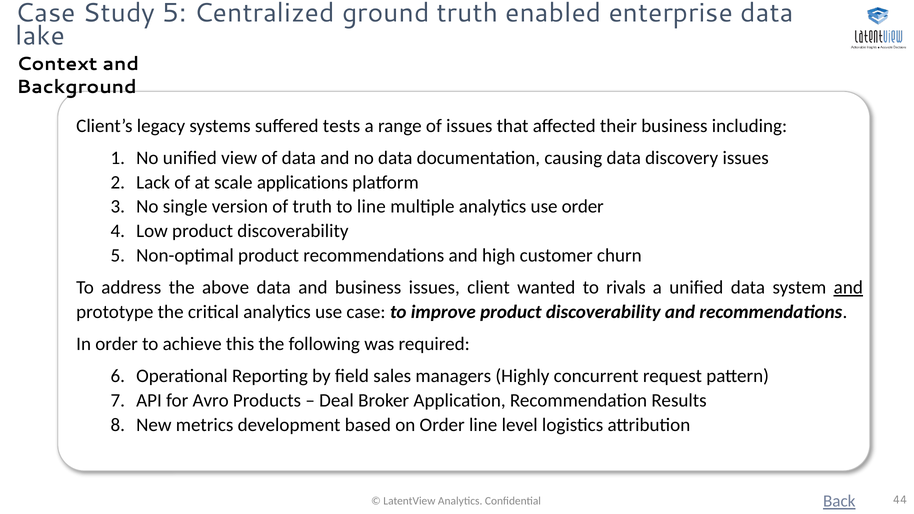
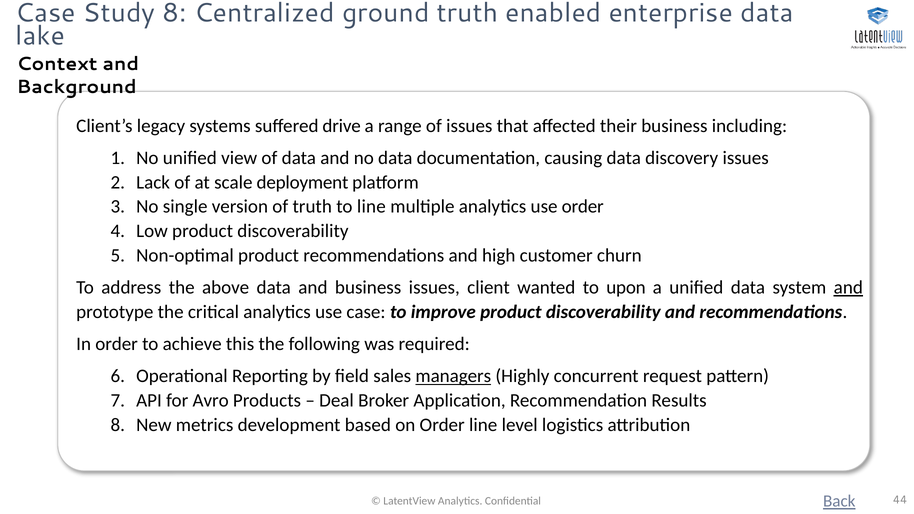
Study 5: 5 -> 8
tests: tests -> drive
applications: applications -> deployment
rivals: rivals -> upon
managers underline: none -> present
